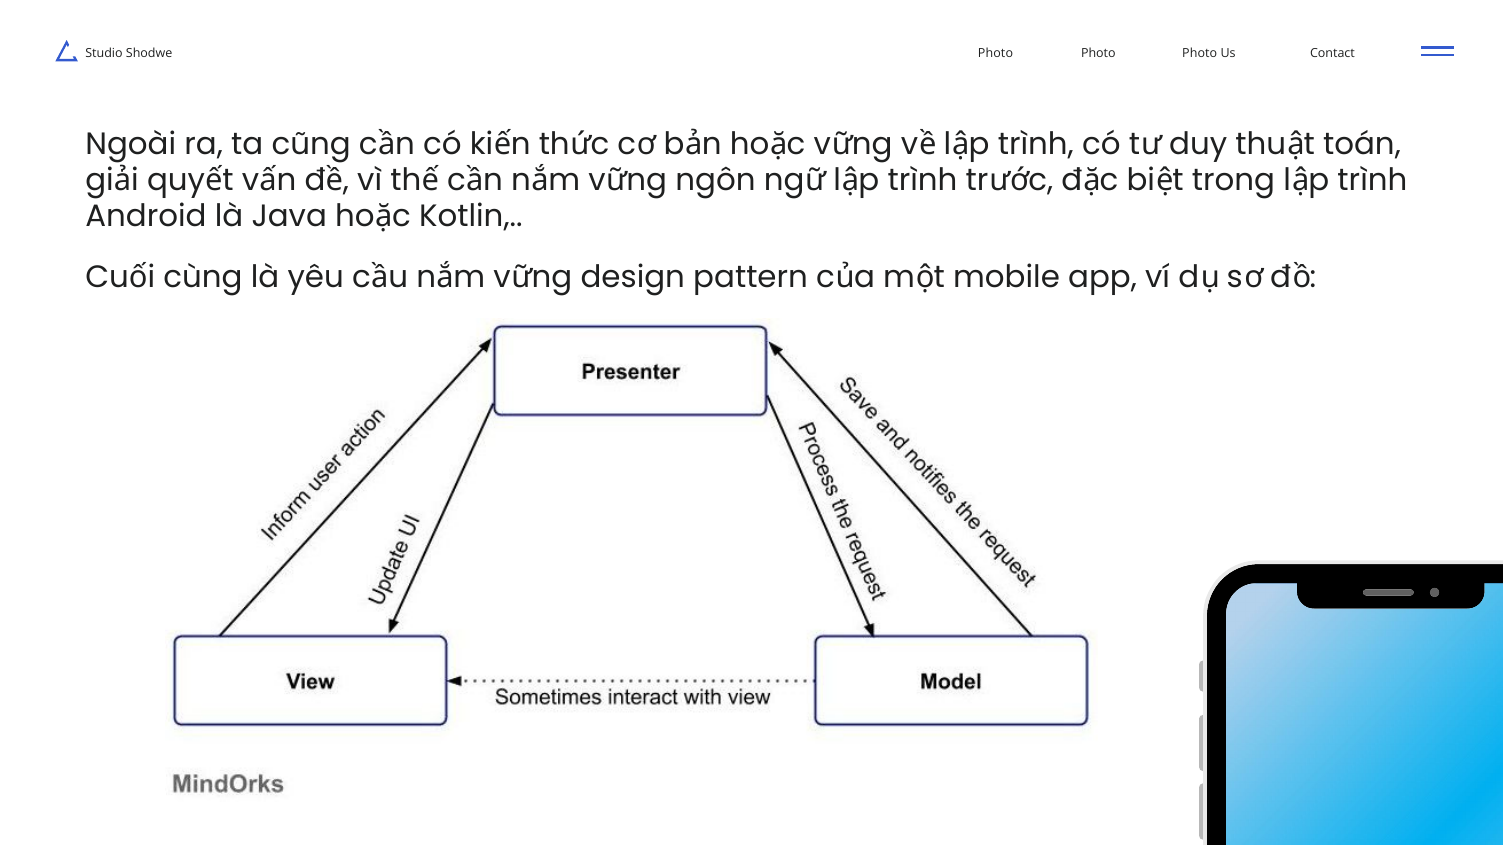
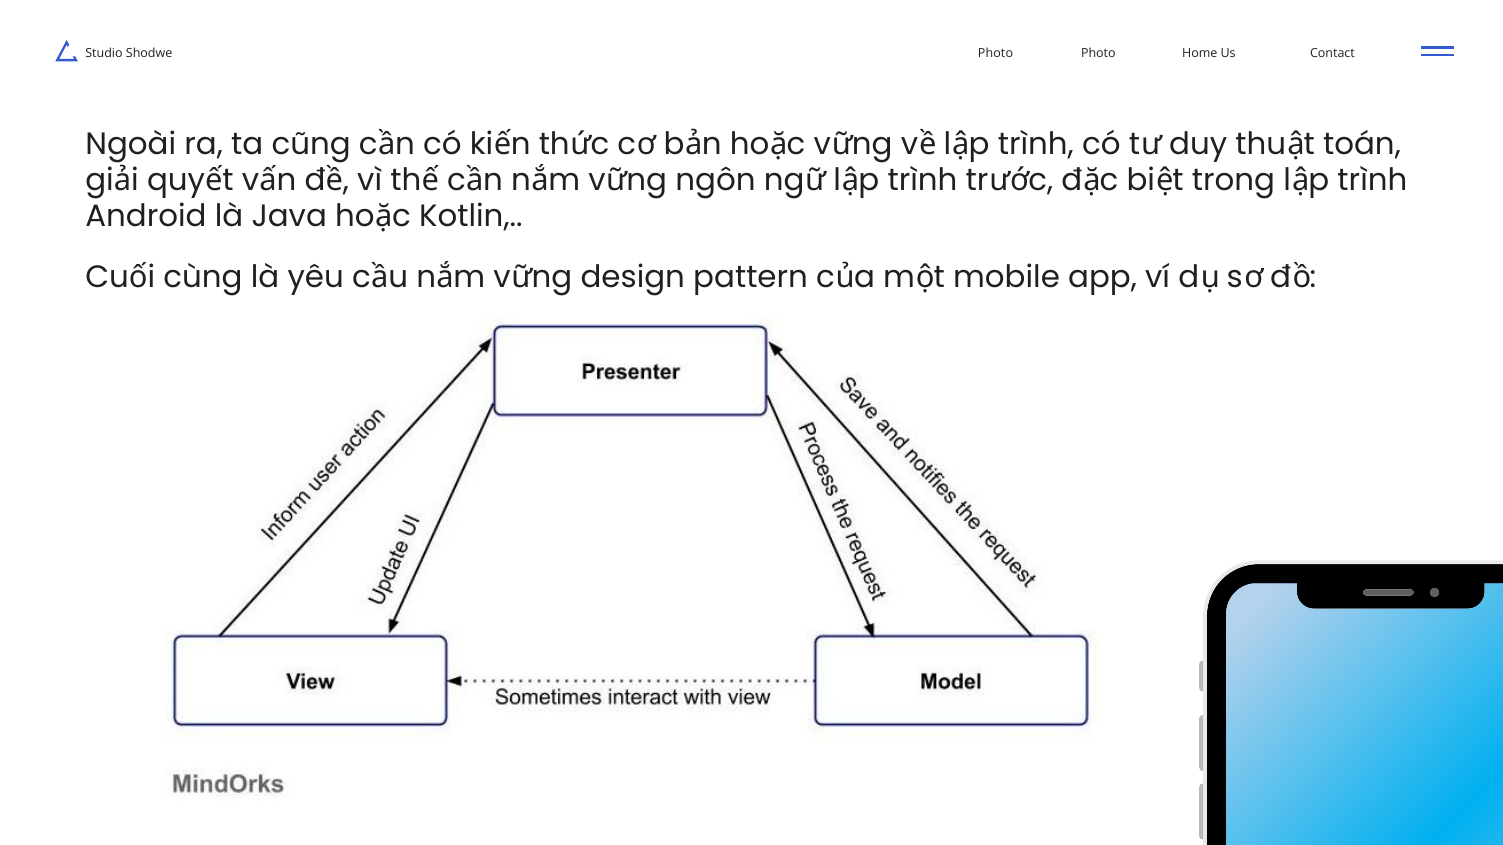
Photo at (1200, 53): Photo -> Home
